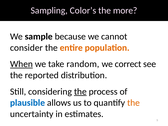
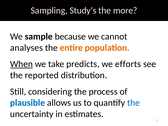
Color’s: Color’s -> Study’s
consider: consider -> analyses
random: random -> predicts
correct: correct -> efforts
the at (80, 92) underline: present -> none
the at (133, 103) colour: orange -> blue
